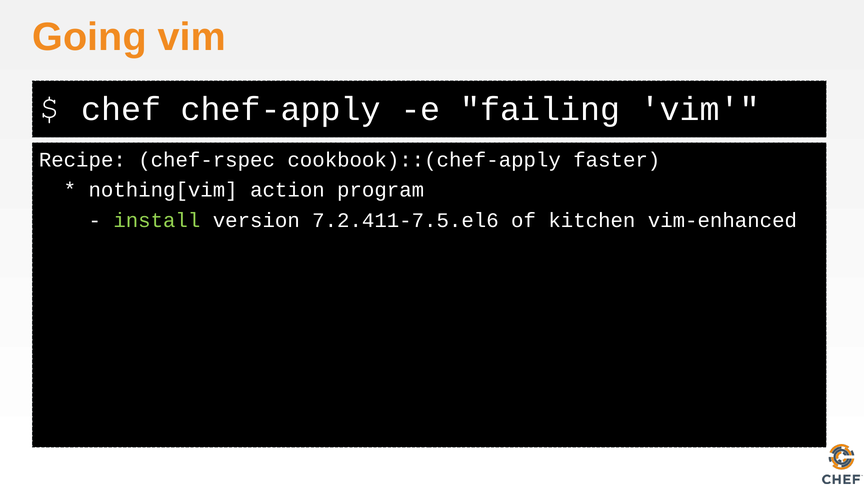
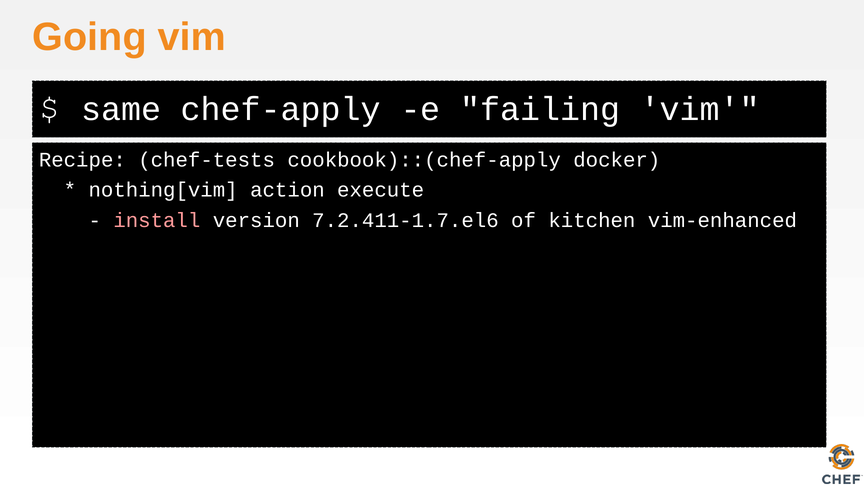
chef: chef -> same
chef-rspec: chef-rspec -> chef-tests
faster: faster -> docker
program: program -> execute
install colour: light green -> pink
7.2.411-7.5.el6: 7.2.411-7.5.el6 -> 7.2.411-1.7.el6
